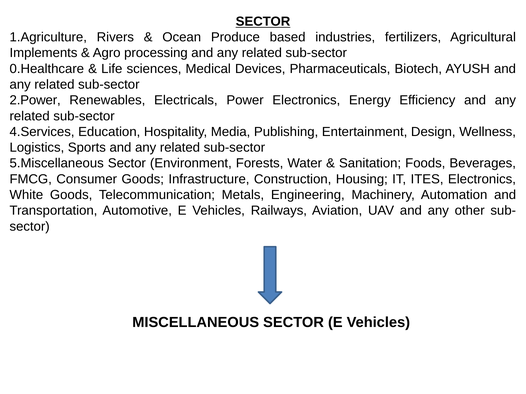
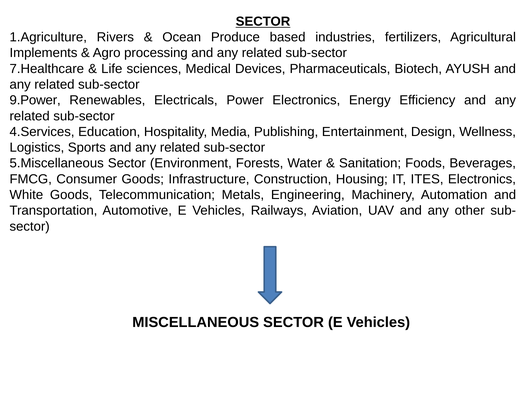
0.Healthcare: 0.Healthcare -> 7.Healthcare
2.Power: 2.Power -> 9.Power
